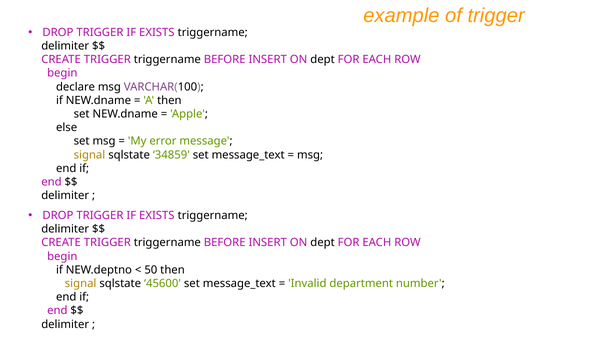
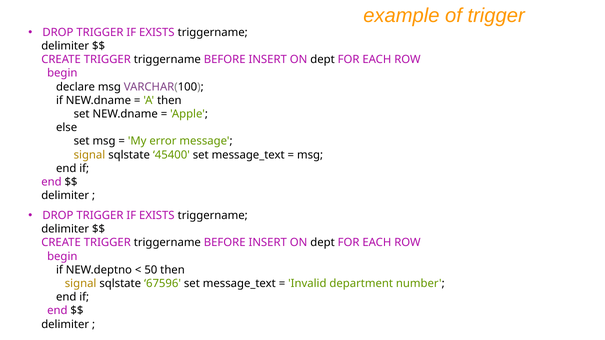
34859: 34859 -> 45400
45600: 45600 -> 67596
